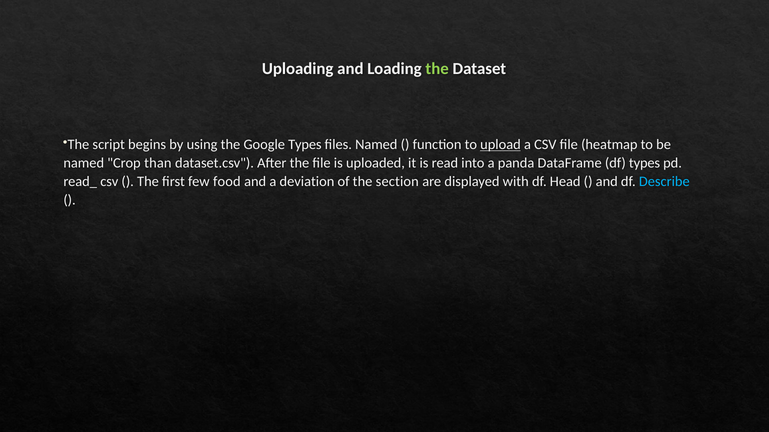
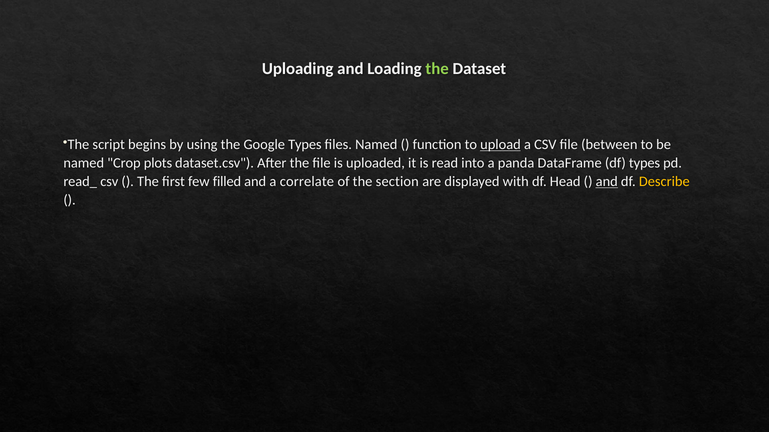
heatmap: heatmap -> between
than: than -> plots
food: food -> filled
deviation: deviation -> correlate
and at (607, 182) underline: none -> present
Describe colour: light blue -> yellow
